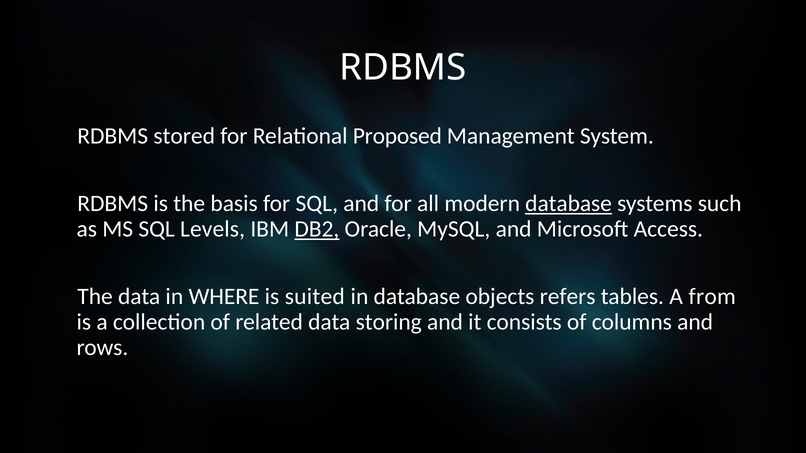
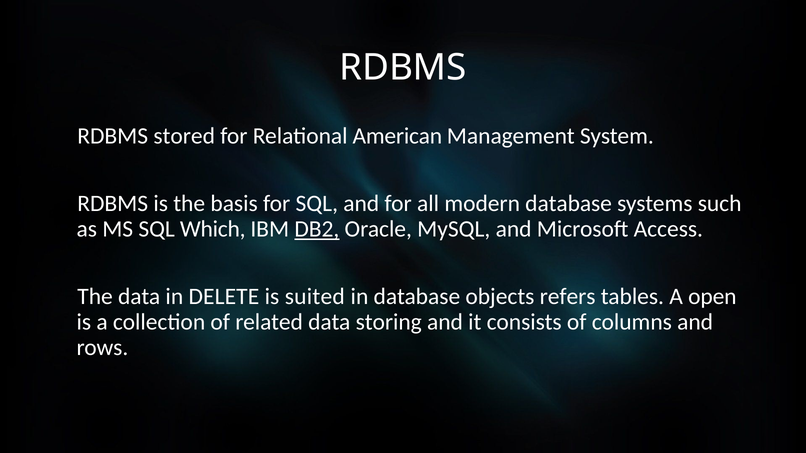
Proposed: Proposed -> American
database at (569, 204) underline: present -> none
Levels: Levels -> Which
WHERE: WHERE -> DELETE
from: from -> open
